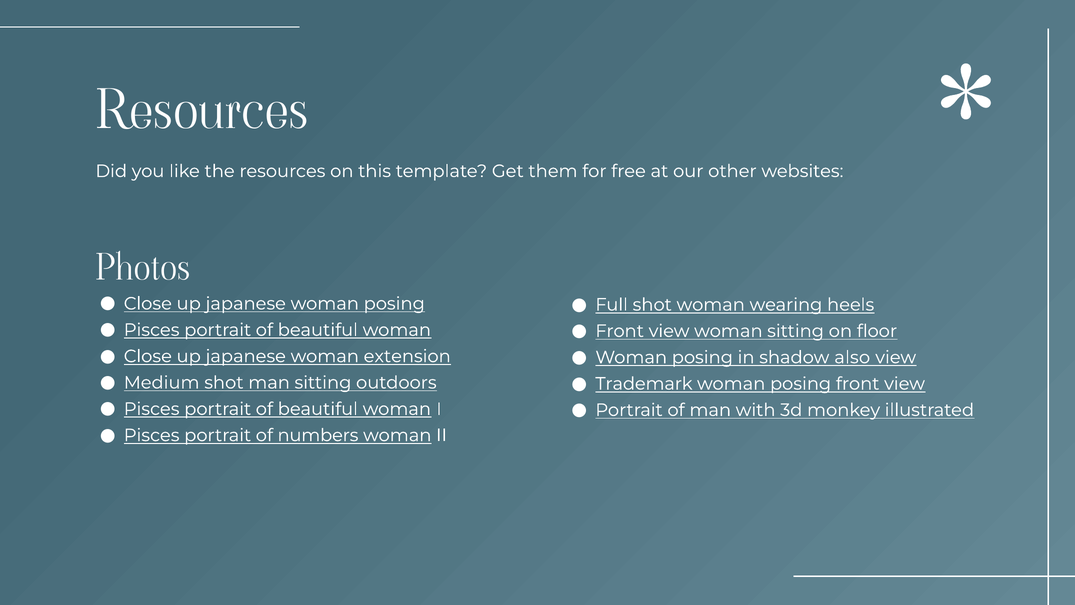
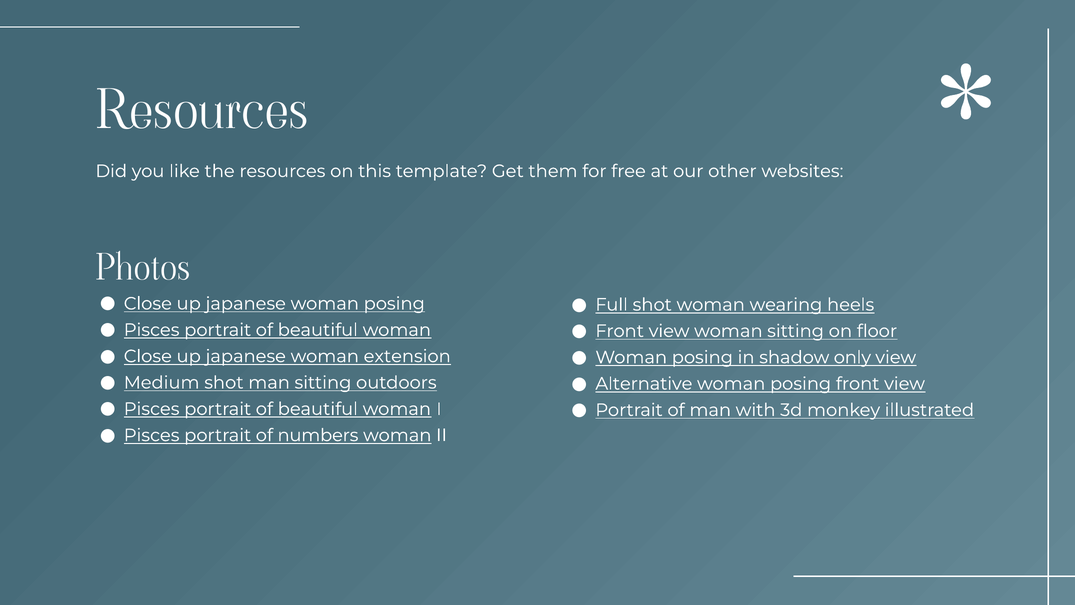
also: also -> only
Trademark: Trademark -> Alternative
